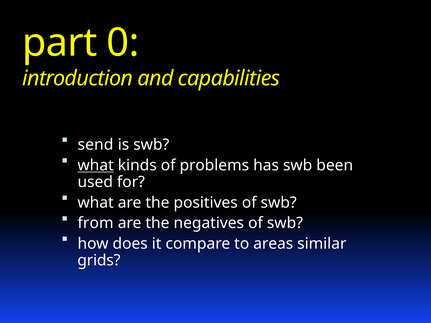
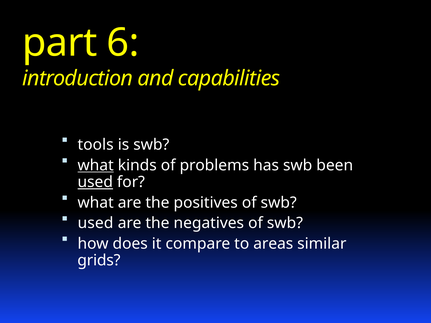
0: 0 -> 6
send: send -> tools
used at (95, 182) underline: none -> present
from at (96, 223): from -> used
